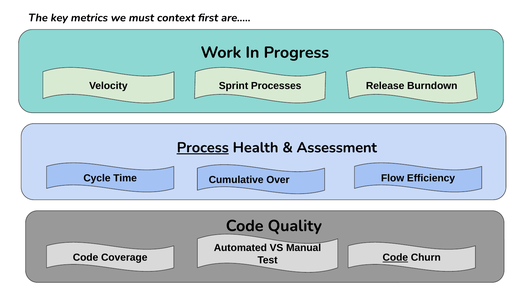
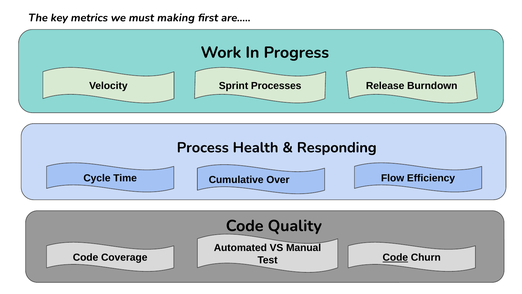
context: context -> making
Process underline: present -> none
Assessment: Assessment -> Responding
